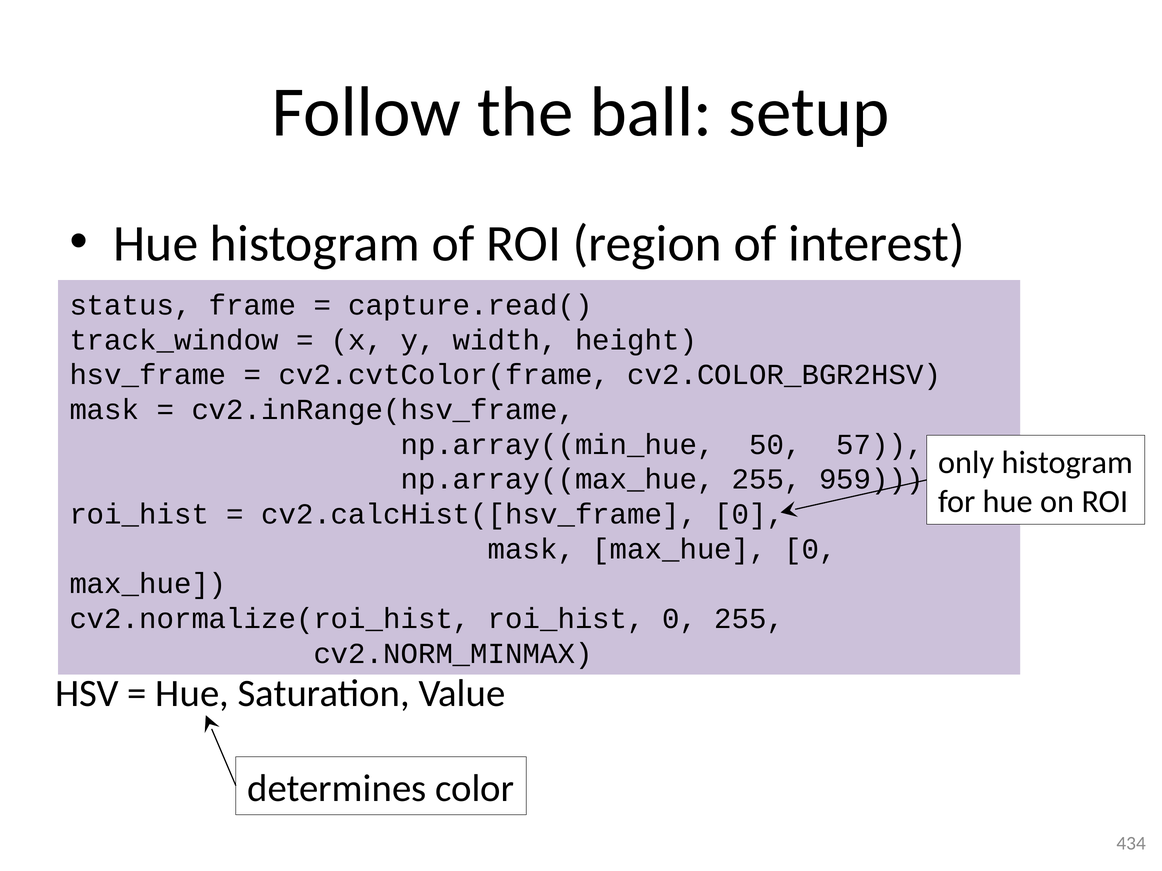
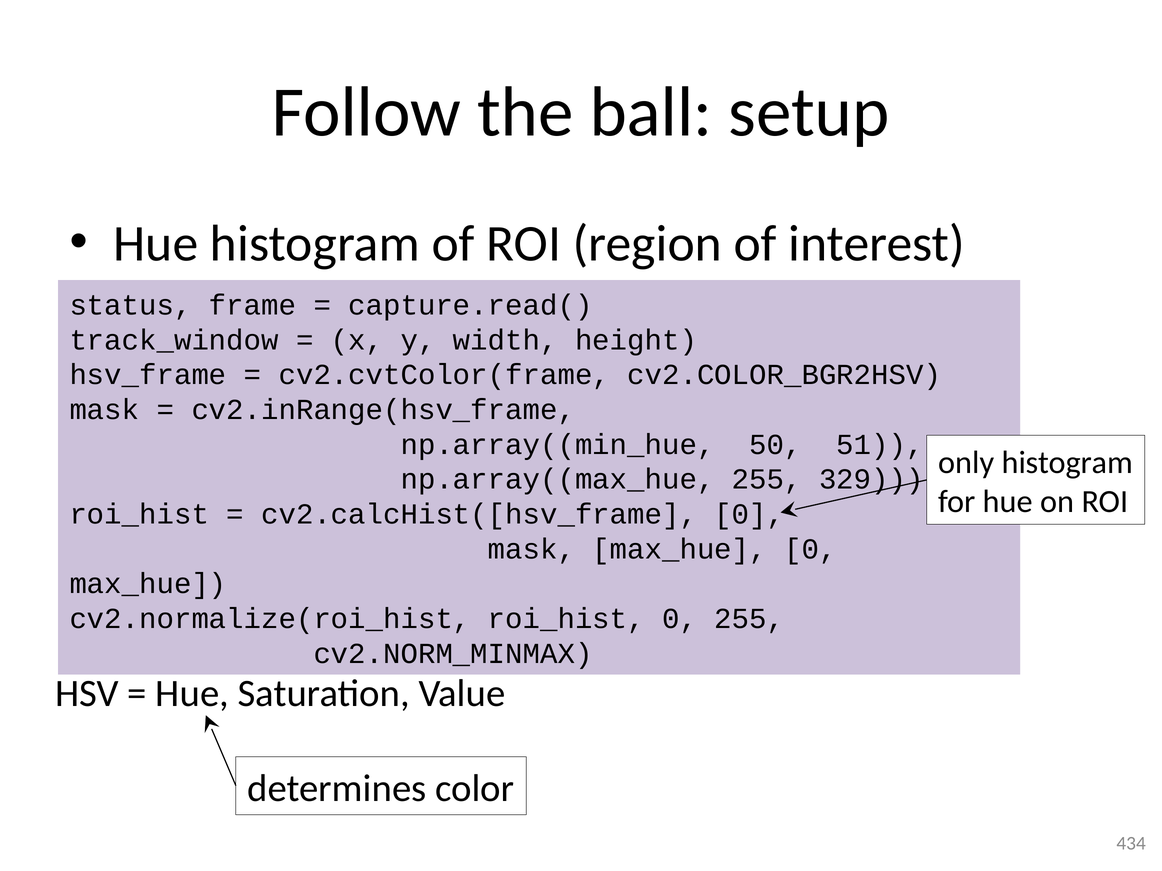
57: 57 -> 51
959: 959 -> 329
